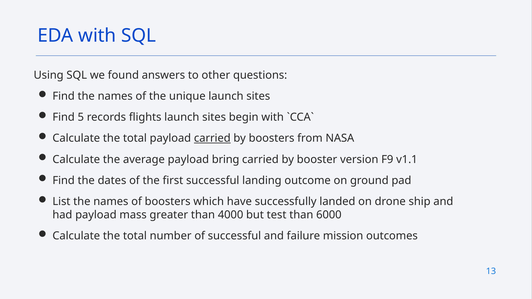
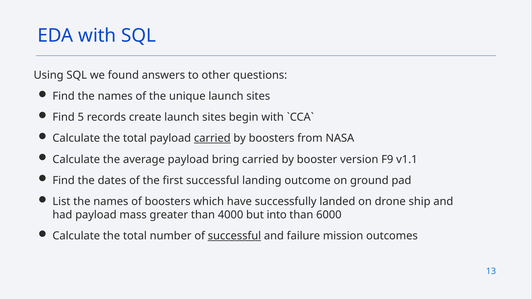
flights: flights -> create
test: test -> into
successful at (234, 236) underline: none -> present
